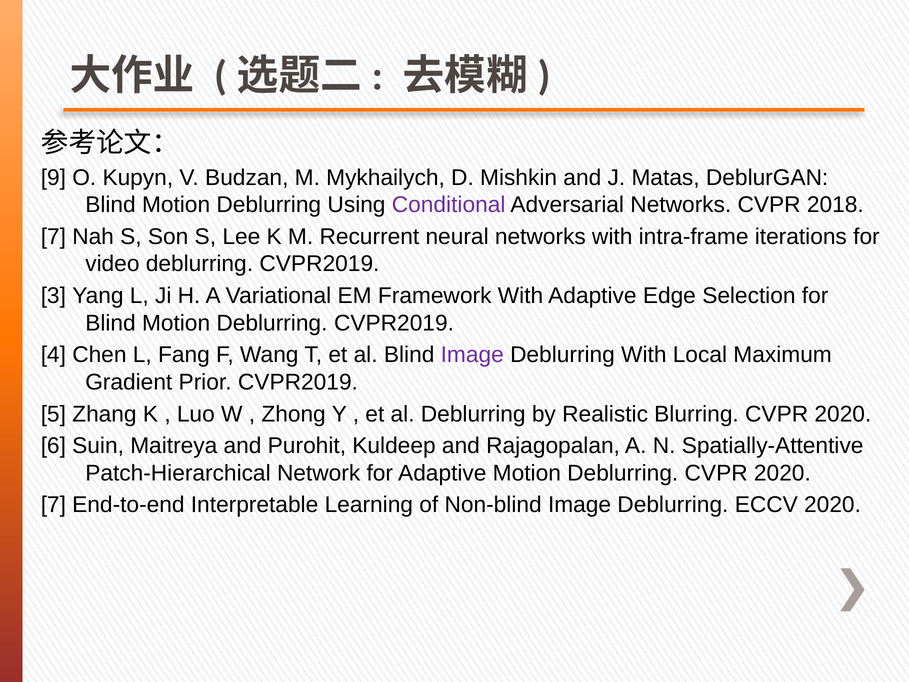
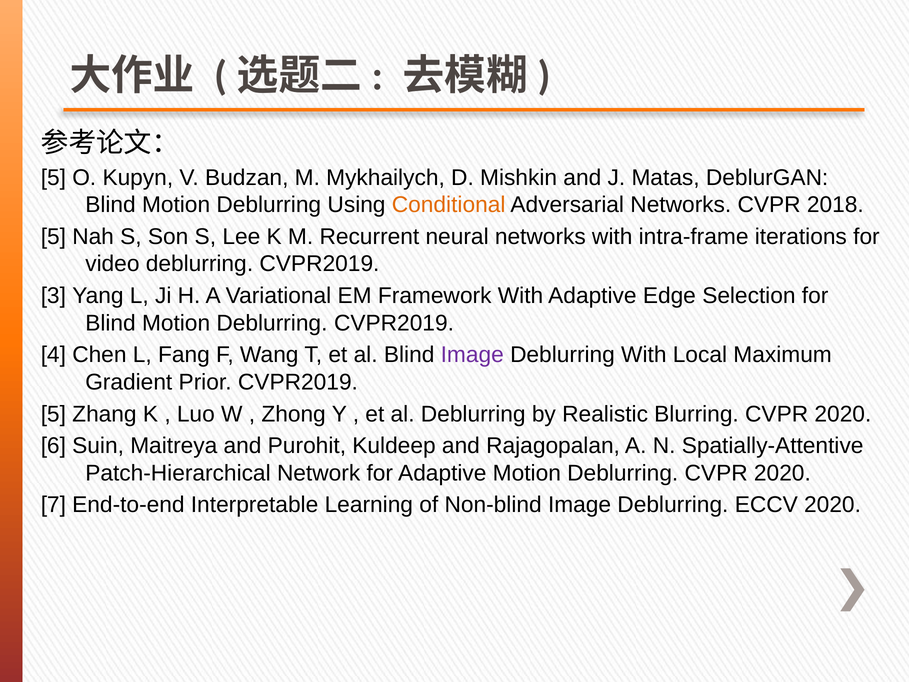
9 at (53, 178): 9 -> 5
Conditional colour: purple -> orange
7 at (53, 237): 7 -> 5
